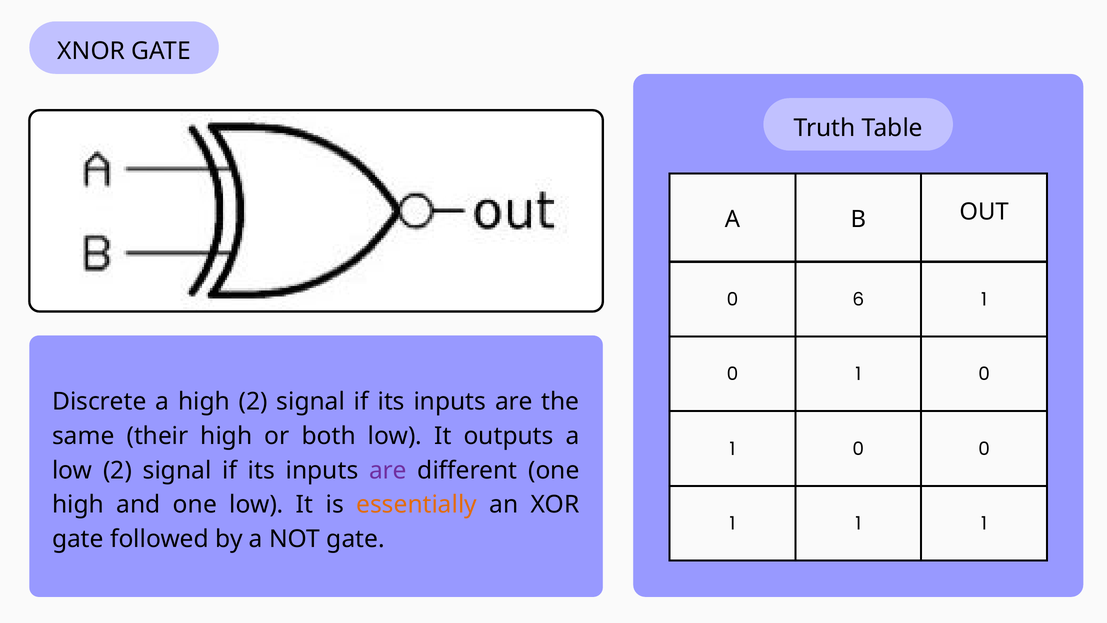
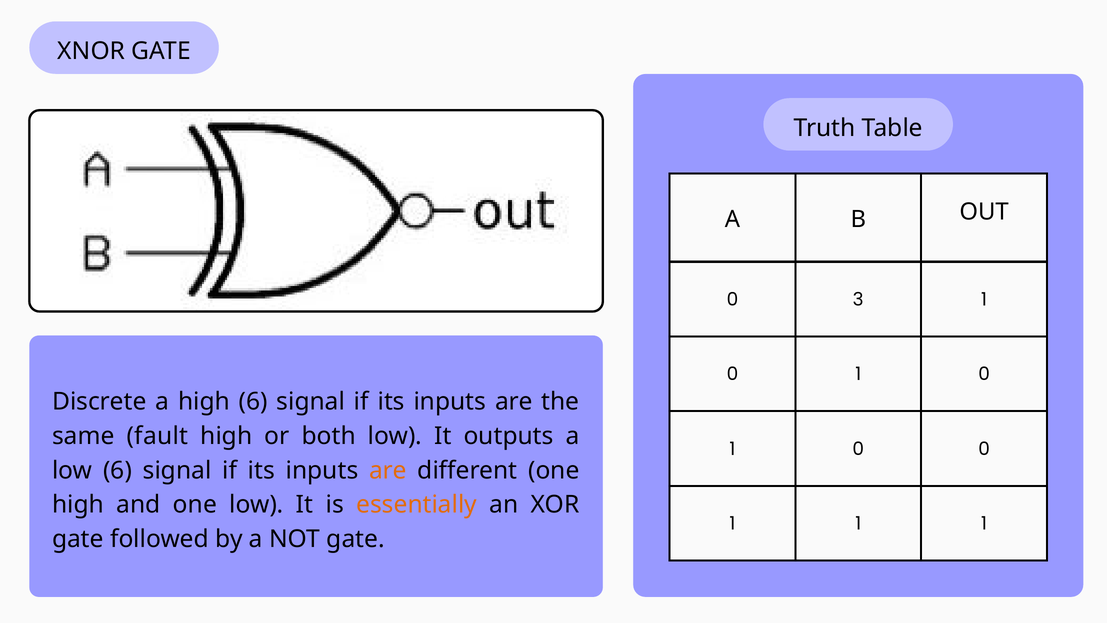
6: 6 -> 3
high 2: 2 -> 6
their: their -> fault
low 2: 2 -> 6
are at (388, 470) colour: purple -> orange
